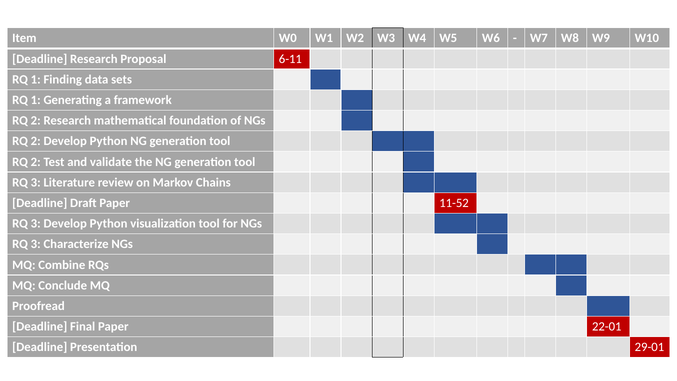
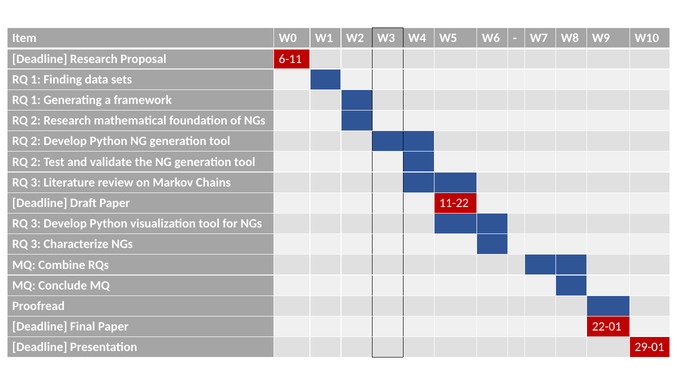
11-52: 11-52 -> 11-22
